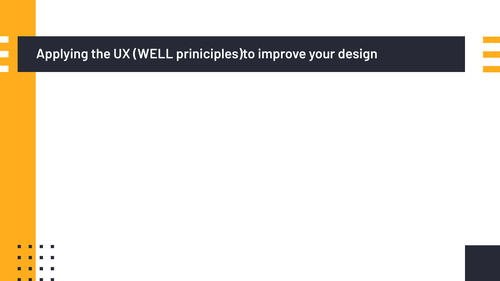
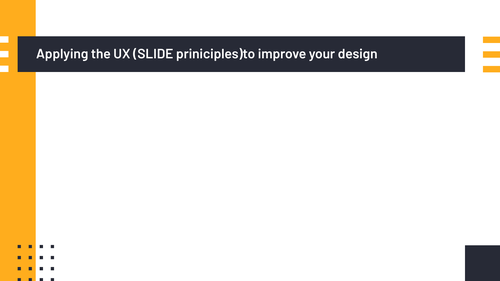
WELL: WELL -> SLIDE
